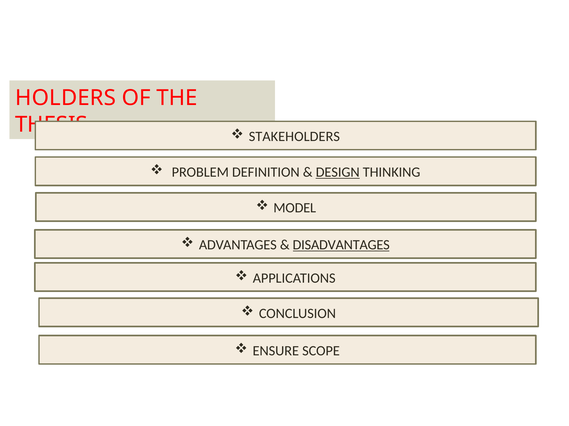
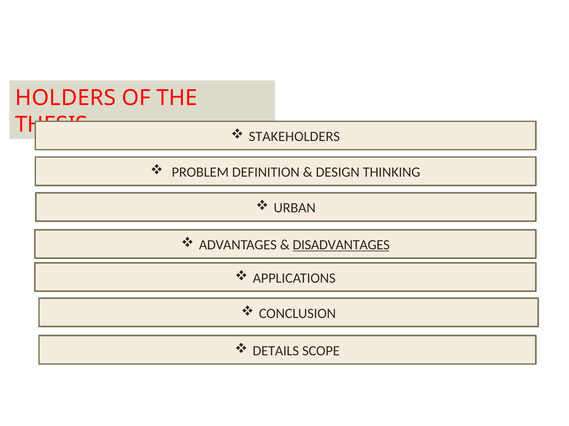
DESIGN underline: present -> none
MODEL: MODEL -> URBAN
ENSURE: ENSURE -> DETAILS
